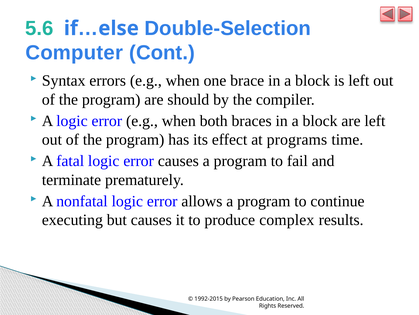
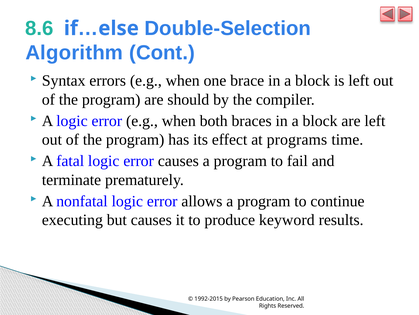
5.6: 5.6 -> 8.6
Computer: Computer -> Algorithm
complex: complex -> keyword
